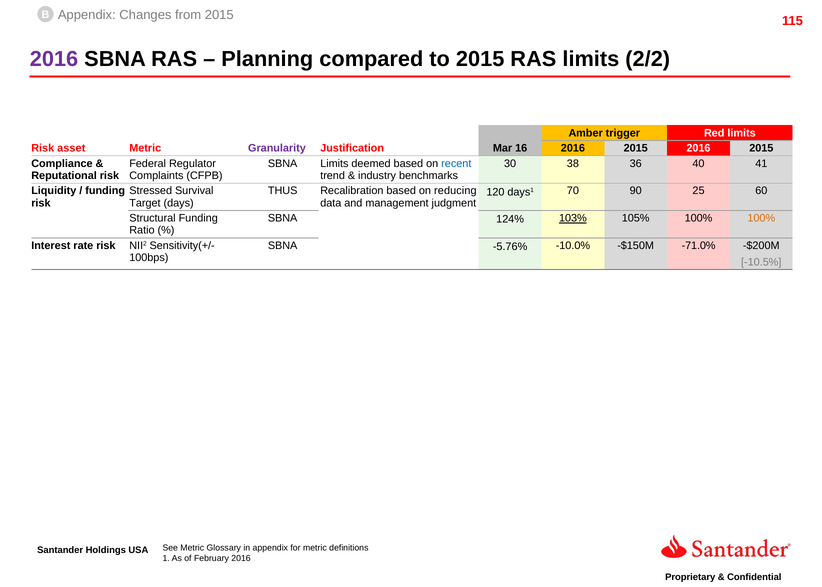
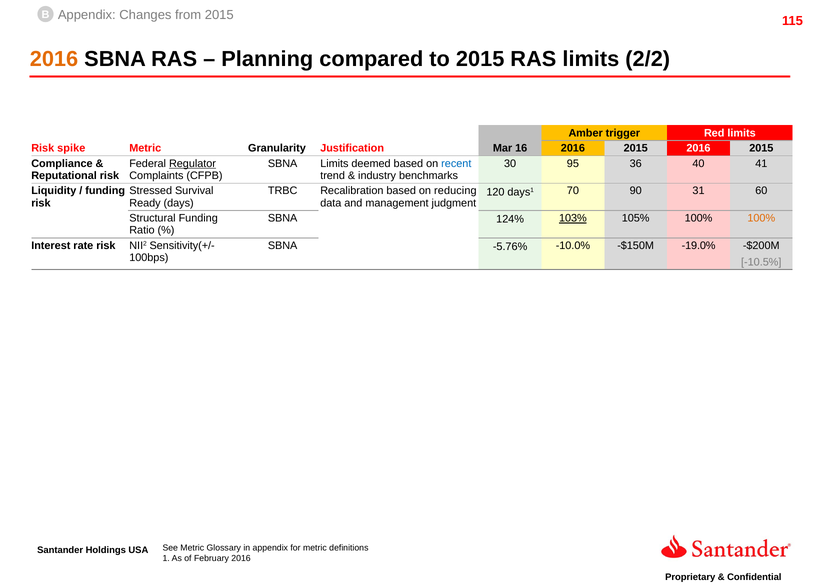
2016 at (54, 59) colour: purple -> orange
asset: asset -> spike
Granularity colour: purple -> black
Regulator underline: none -> present
38: 38 -> 95
THUS: THUS -> TRBC
25: 25 -> 31
Target: Target -> Ready
-71.0%: -71.0% -> -19.0%
